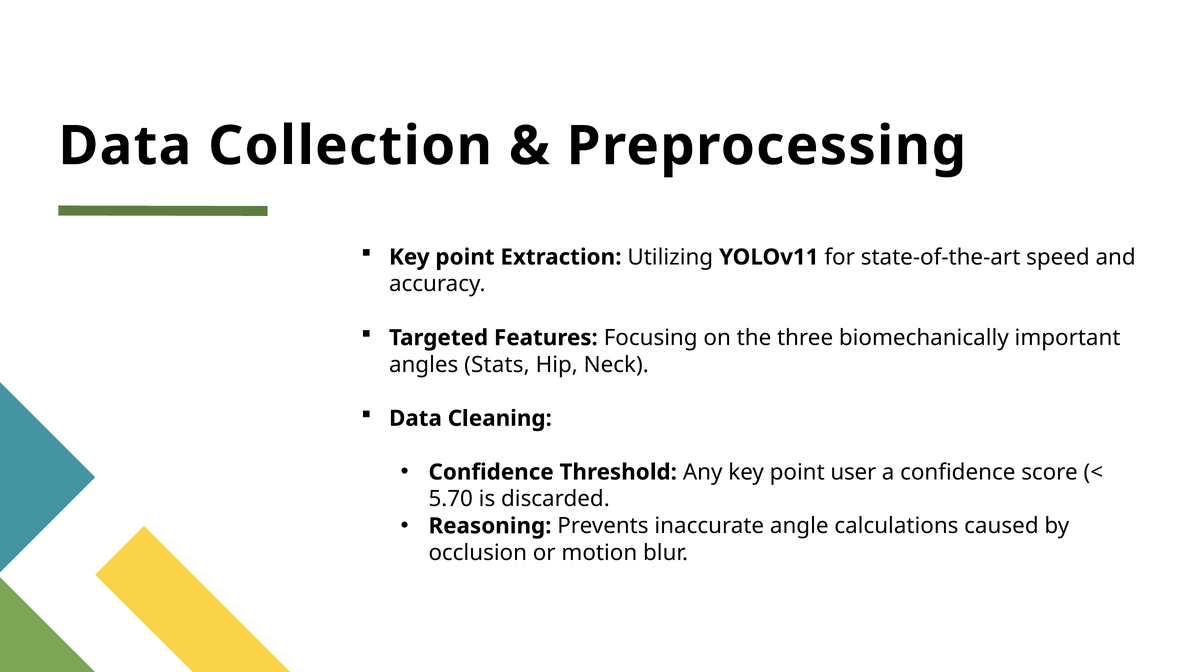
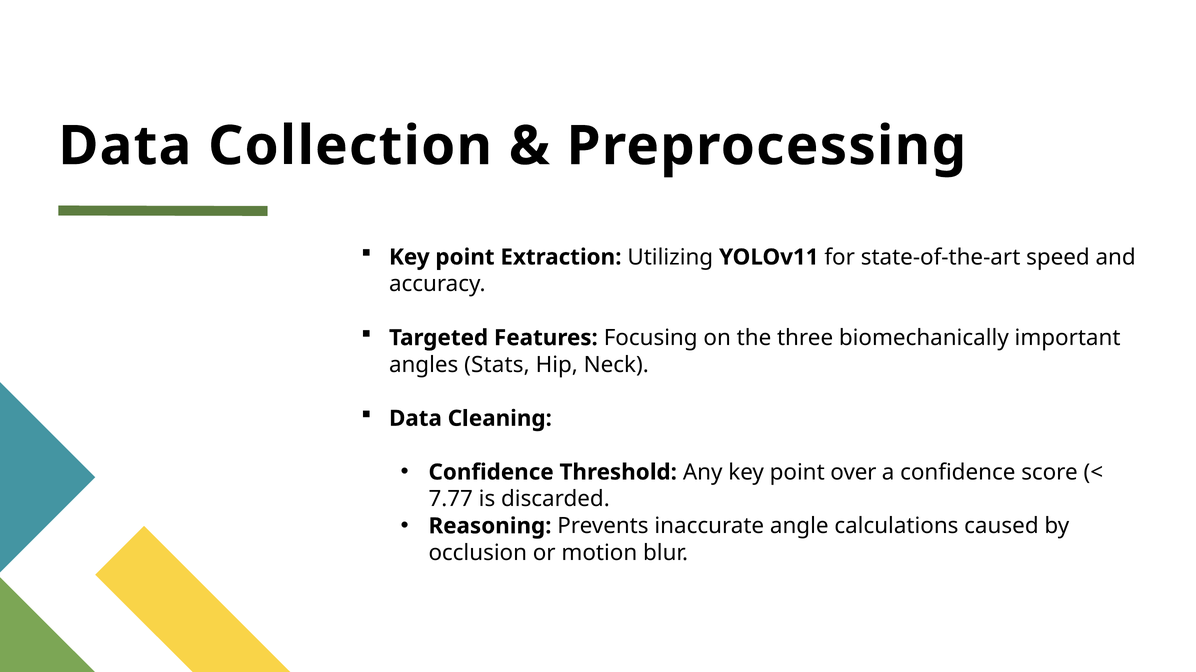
user: user -> over
5.70: 5.70 -> 7.77
